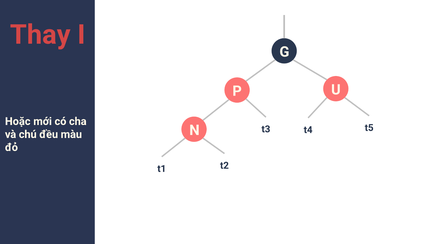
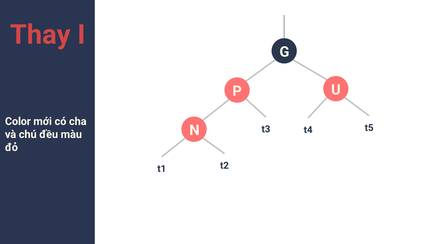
Hoặc: Hoặc -> Color
